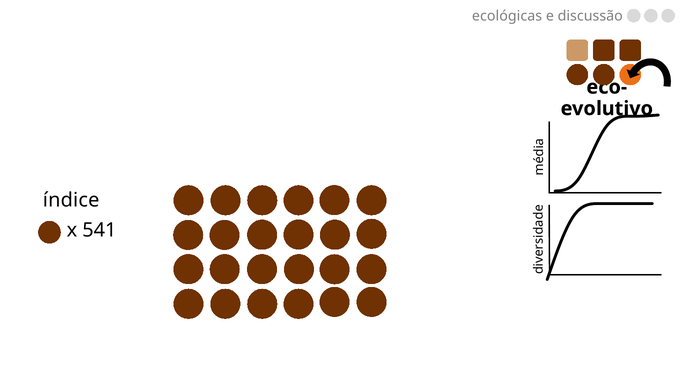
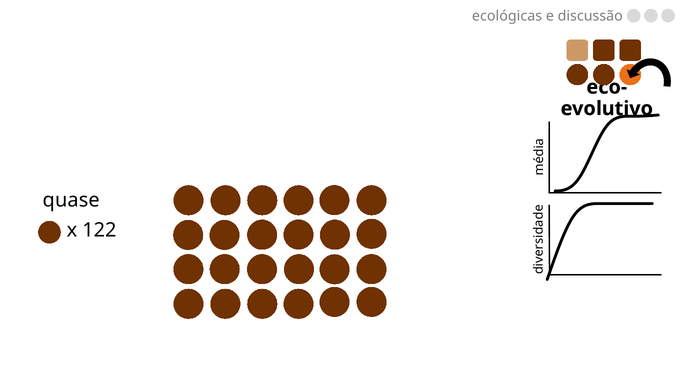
índice: índice -> quase
541: 541 -> 122
